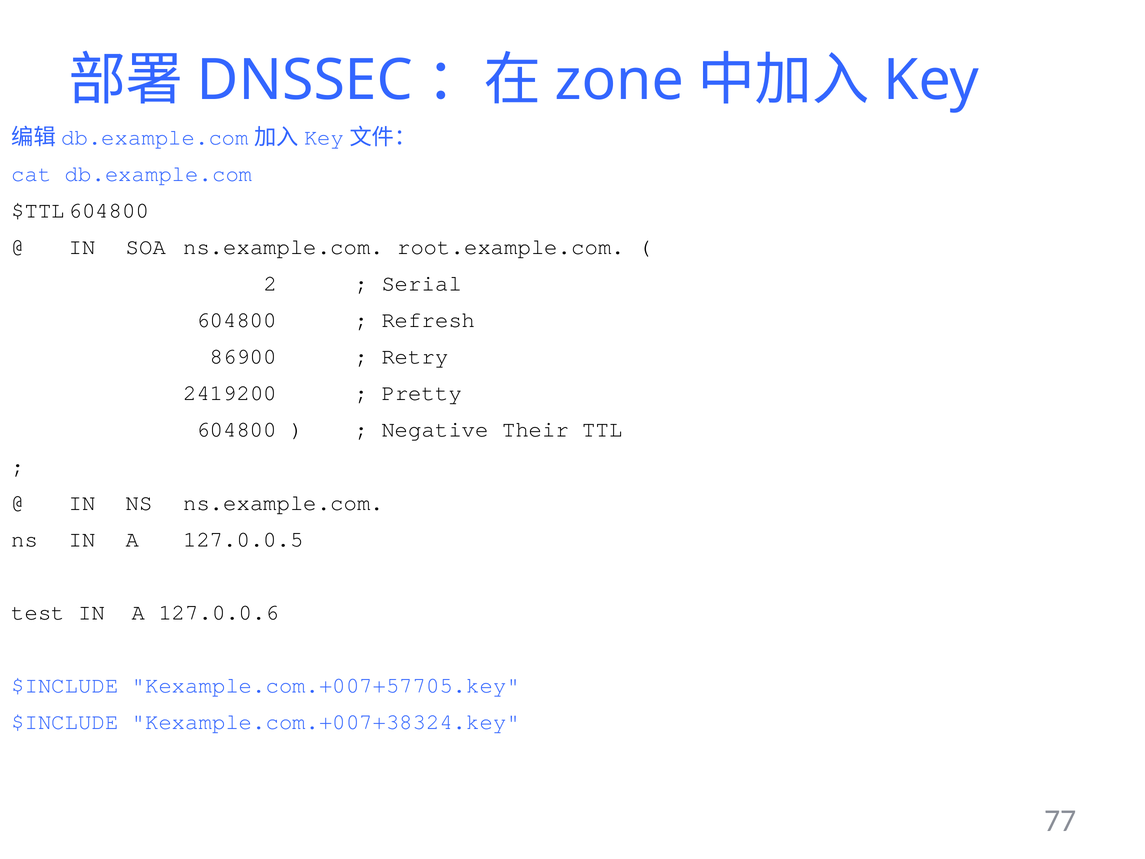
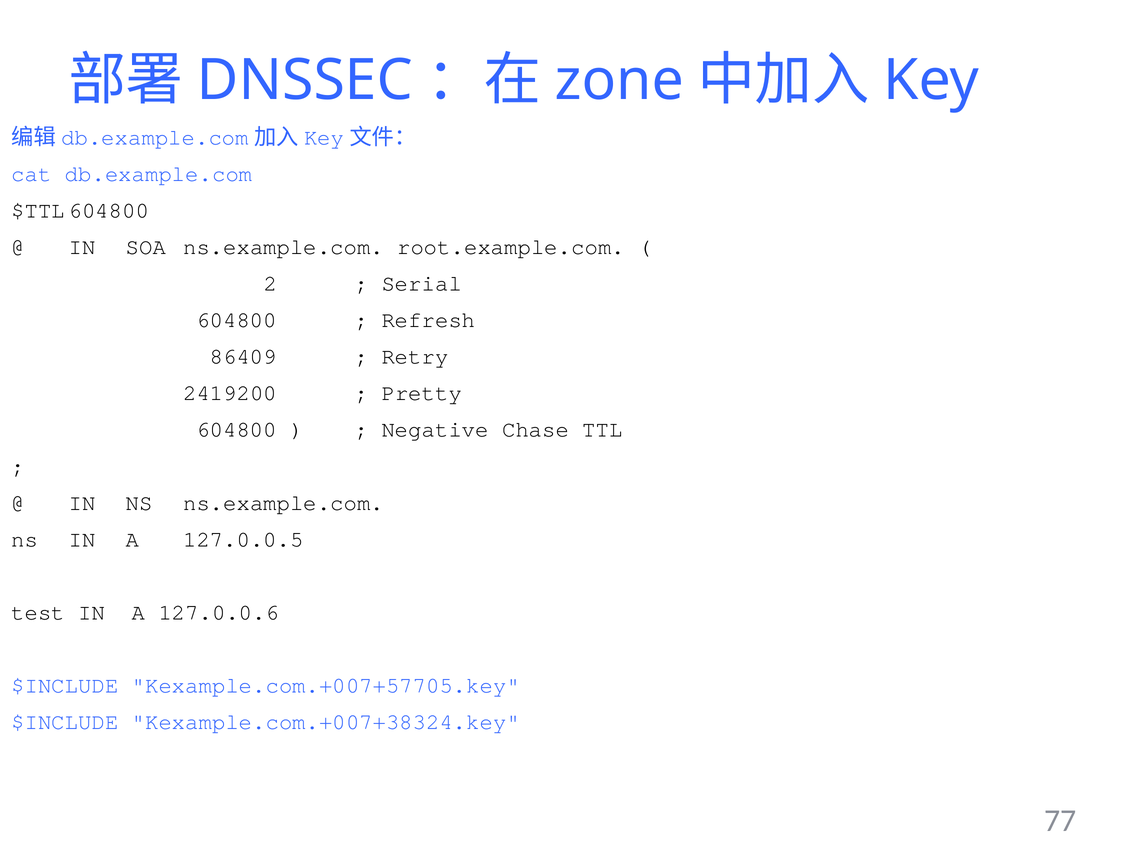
86900: 86900 -> 86409
Their: Their -> Chase
